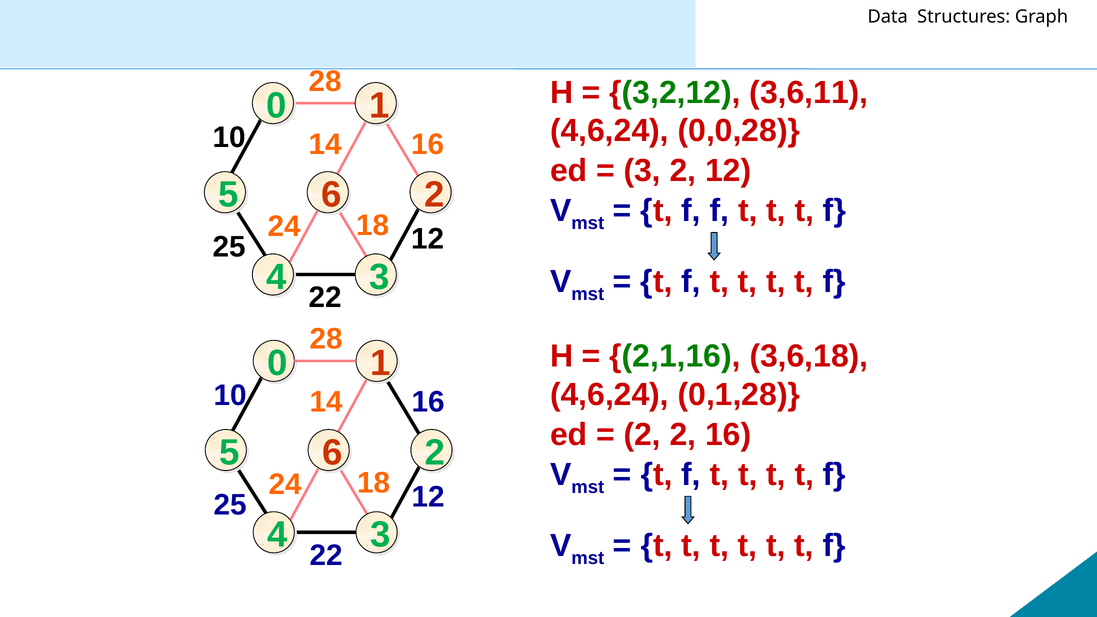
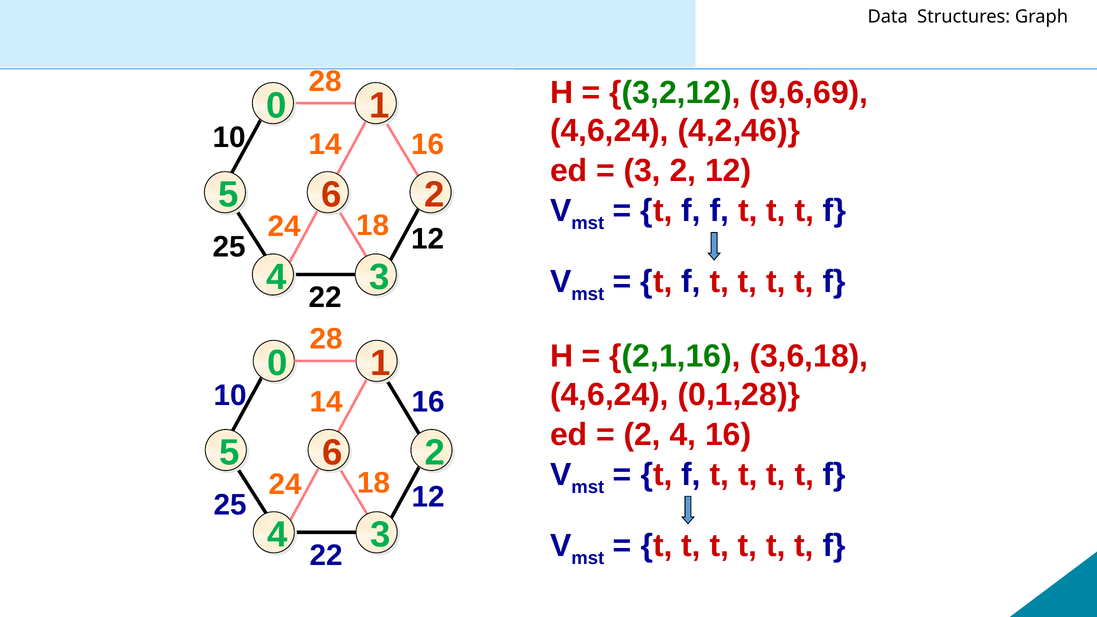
3,6,11: 3,6,11 -> 9,6,69
0,0,28: 0,0,28 -> 4,2,46
2 at (683, 435): 2 -> 4
